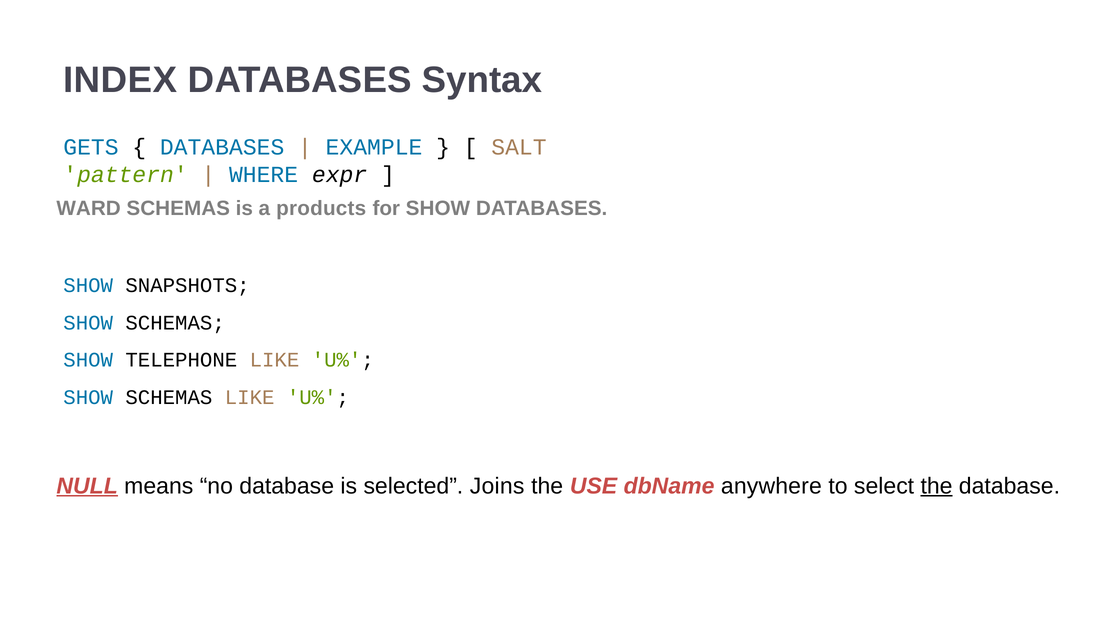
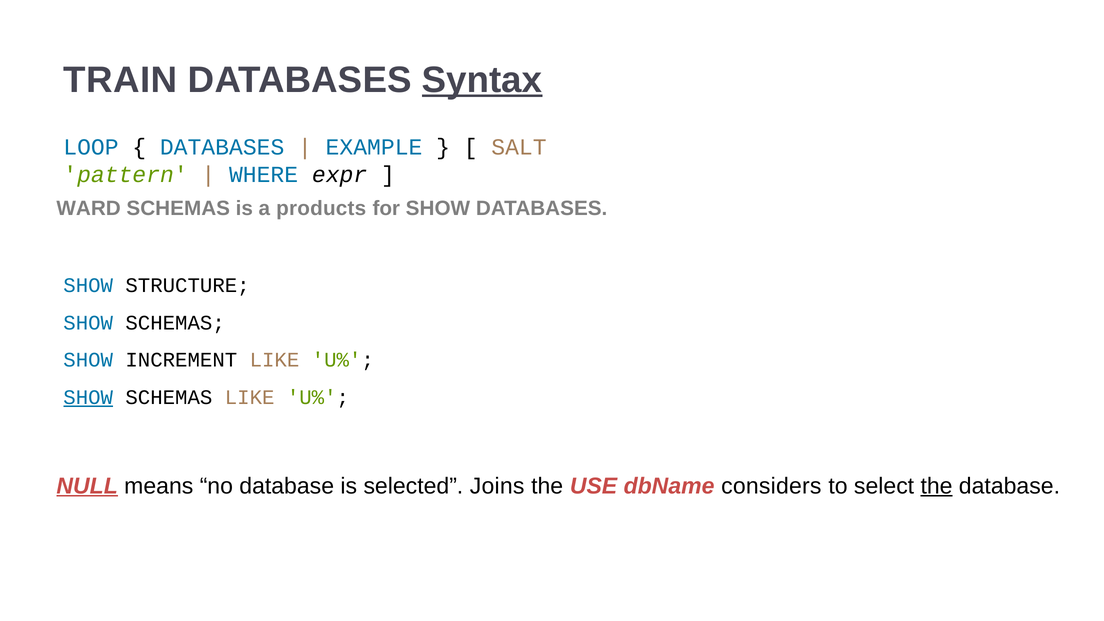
INDEX: INDEX -> TRAIN
Syntax underline: none -> present
GETS: GETS -> LOOP
SNAPSHOTS: SNAPSHOTS -> STRUCTURE
TELEPHONE: TELEPHONE -> INCREMENT
SHOW at (88, 397) underline: none -> present
anywhere: anywhere -> considers
